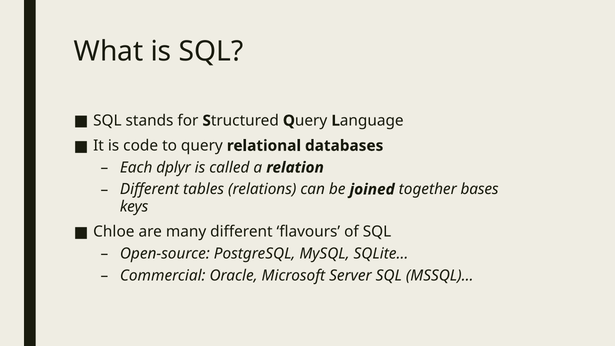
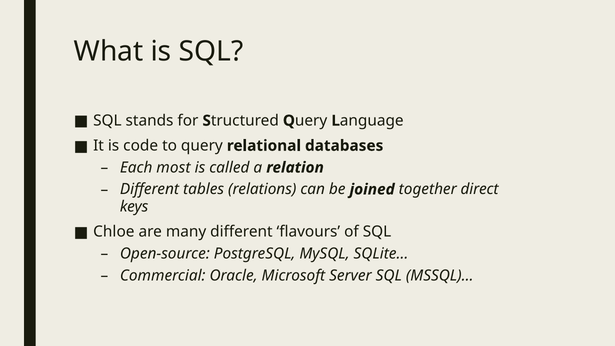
dplyr: dplyr -> most
bases: bases -> direct
